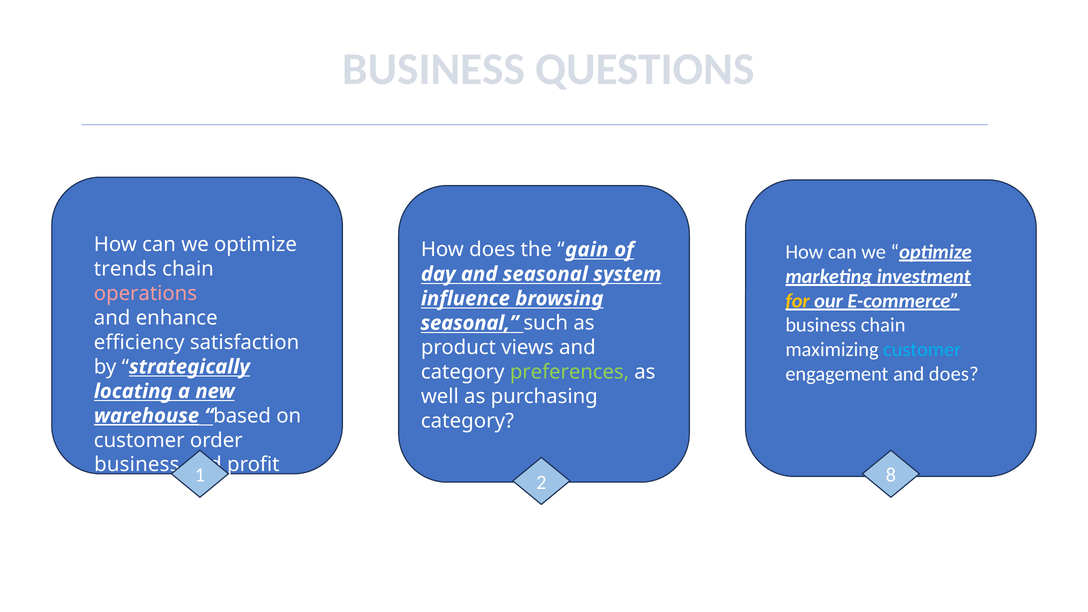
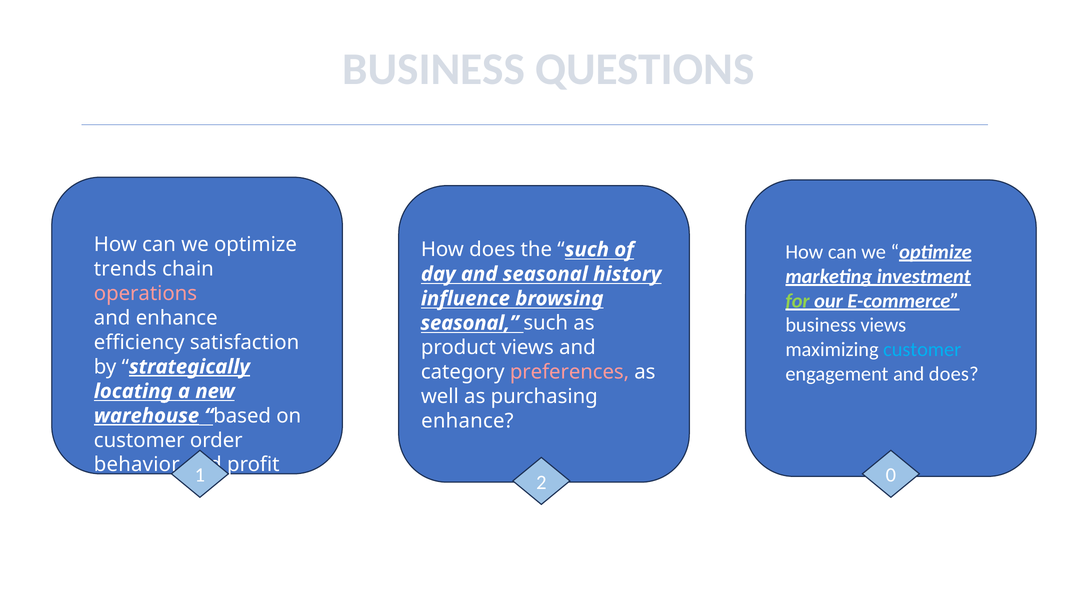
gain at (587, 250): gain -> such
system: system -> history
for colour: yellow -> light green
business chain: chain -> views
strategically underline: none -> present
preferences colour: light green -> pink
category at (467, 421): category -> enhance
business at (137, 465): business -> behavior
8: 8 -> 0
